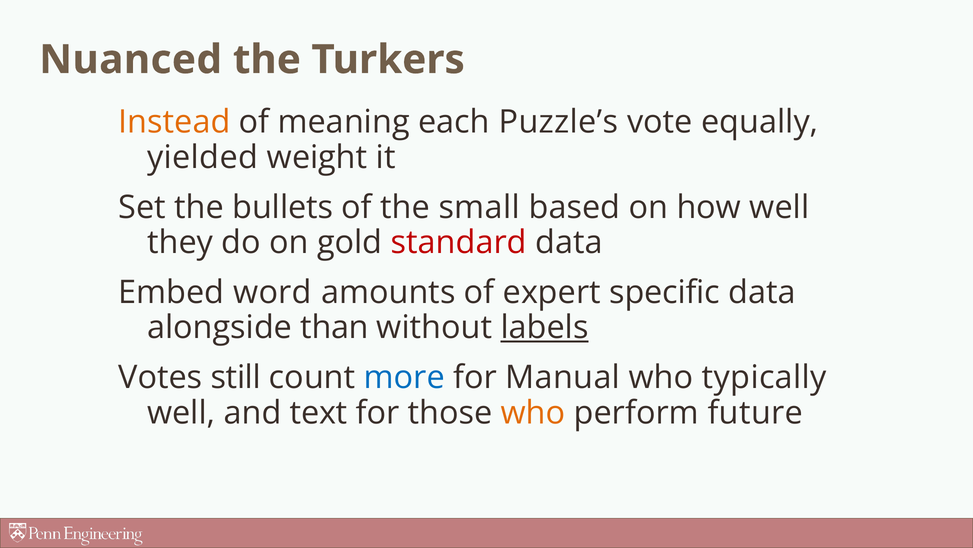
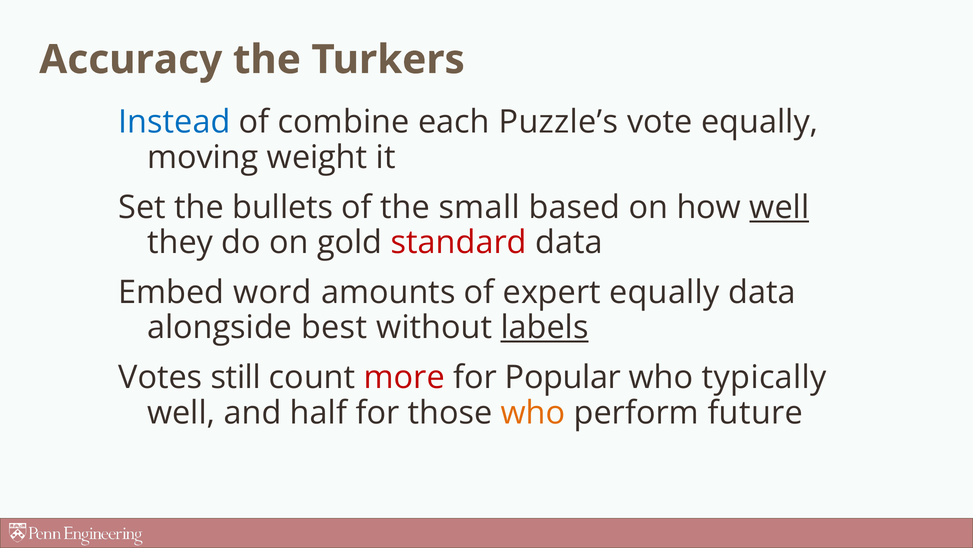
Nuanced: Nuanced -> Accuracy
Instead colour: orange -> blue
meaning: meaning -> combine
yielded: yielded -> moving
well at (779, 207) underline: none -> present
expert specific: specific -> equally
than: than -> best
more colour: blue -> red
Manual: Manual -> Popular
text: text -> half
